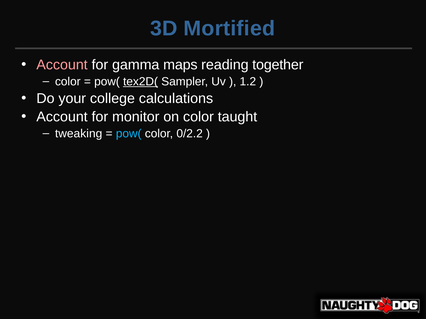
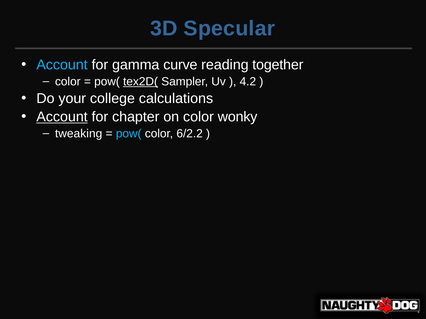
Mortified: Mortified -> Specular
Account at (62, 65) colour: pink -> light blue
maps: maps -> curve
1.2: 1.2 -> 4.2
Account at (62, 117) underline: none -> present
monitor: monitor -> chapter
taught: taught -> wonky
0/2.2: 0/2.2 -> 6/2.2
